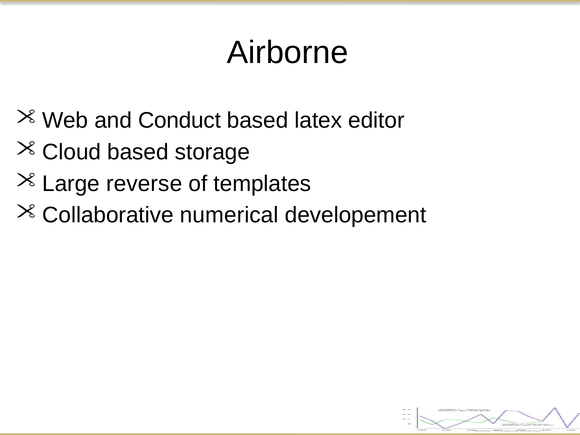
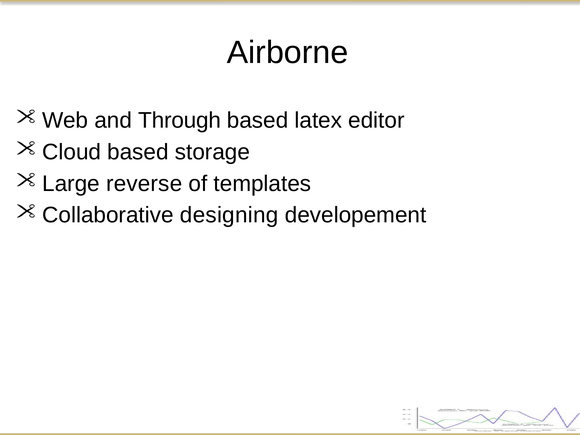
Conduct: Conduct -> Through
numerical: numerical -> designing
